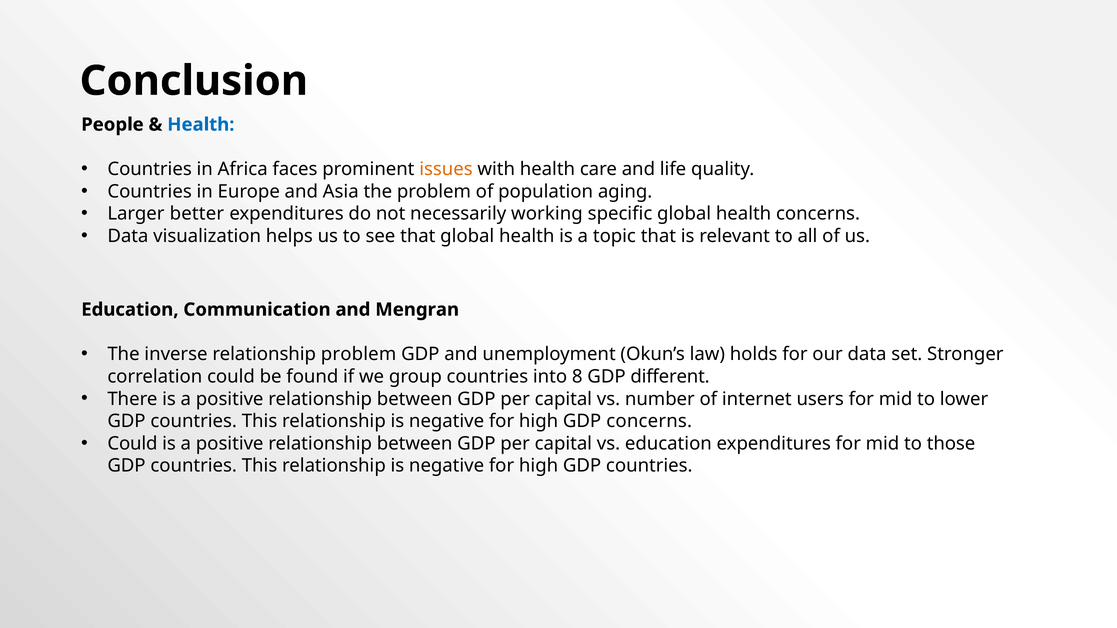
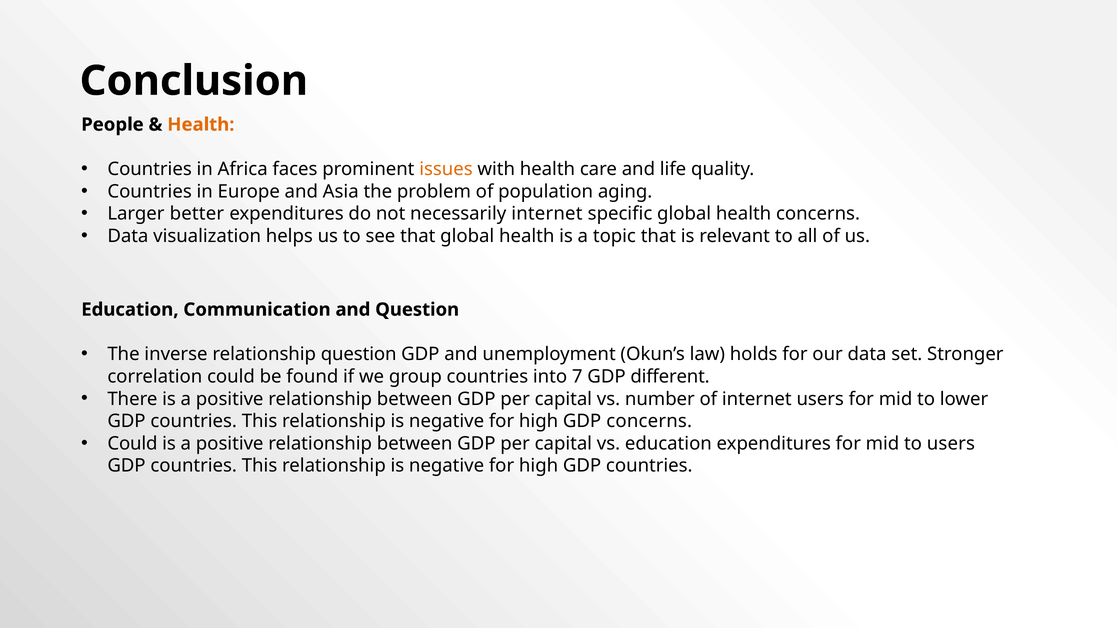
Health at (201, 125) colour: blue -> orange
necessarily working: working -> internet
and Mengran: Mengran -> Question
relationship problem: problem -> question
8: 8 -> 7
to those: those -> users
